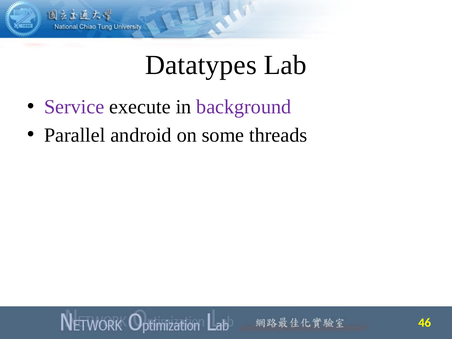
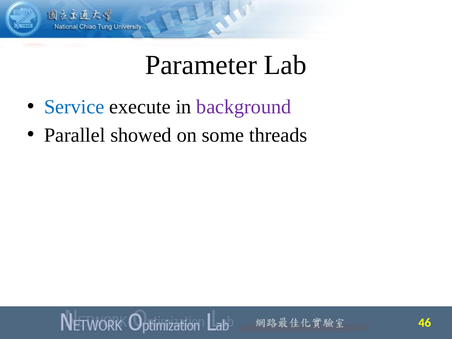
Datatypes: Datatypes -> Parameter
Service colour: purple -> blue
android: android -> showed
